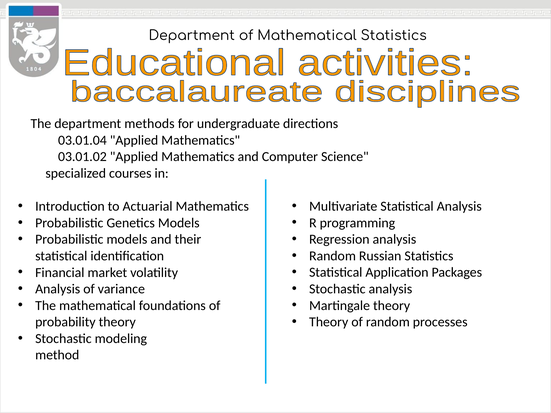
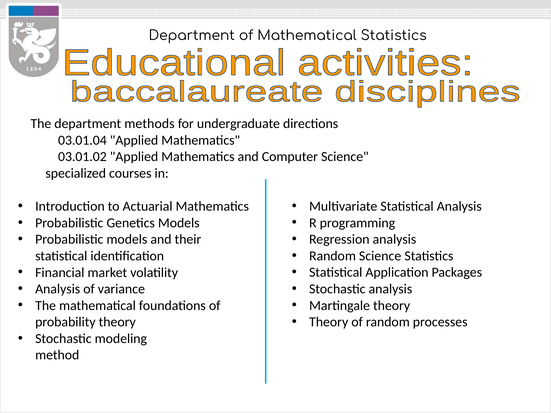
Random Russian: Russian -> Science
